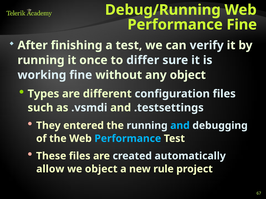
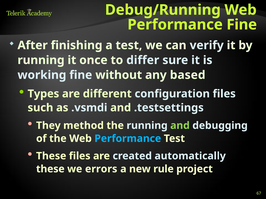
any object: object -> based
entered: entered -> method
and at (180, 126) colour: light blue -> light green
allow at (50, 169): allow -> these
we object: object -> errors
